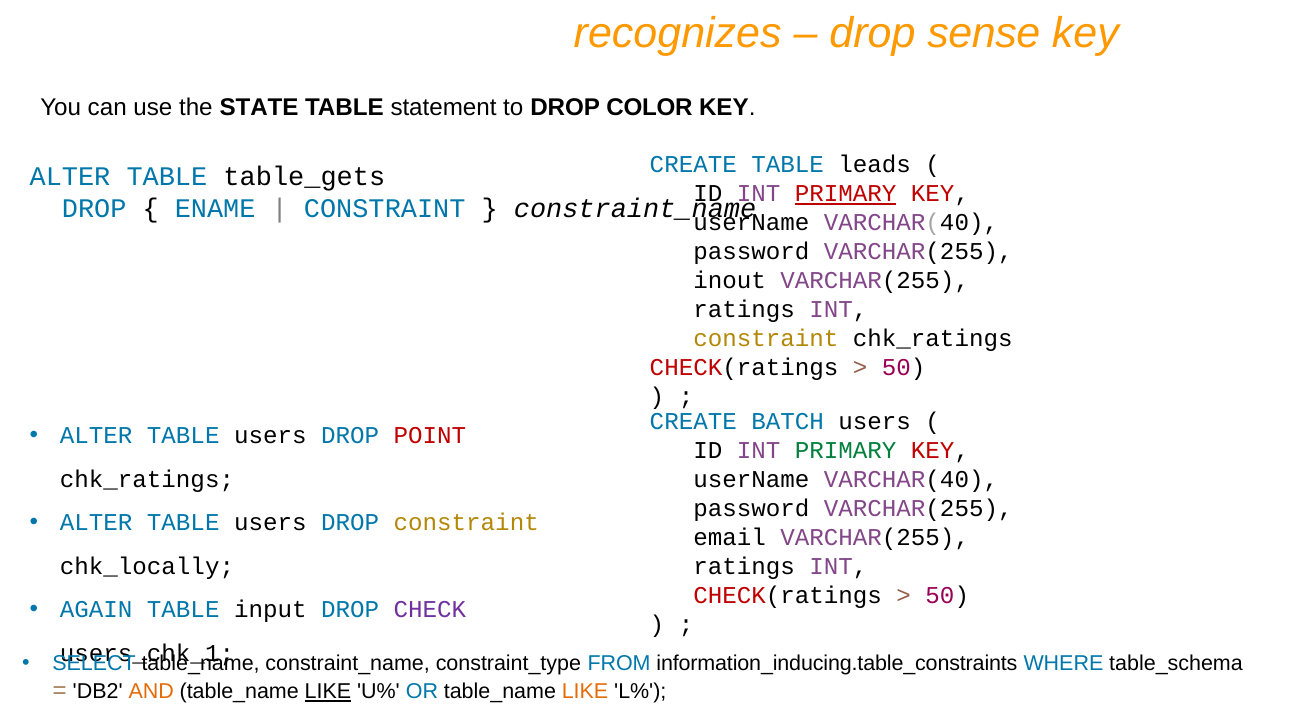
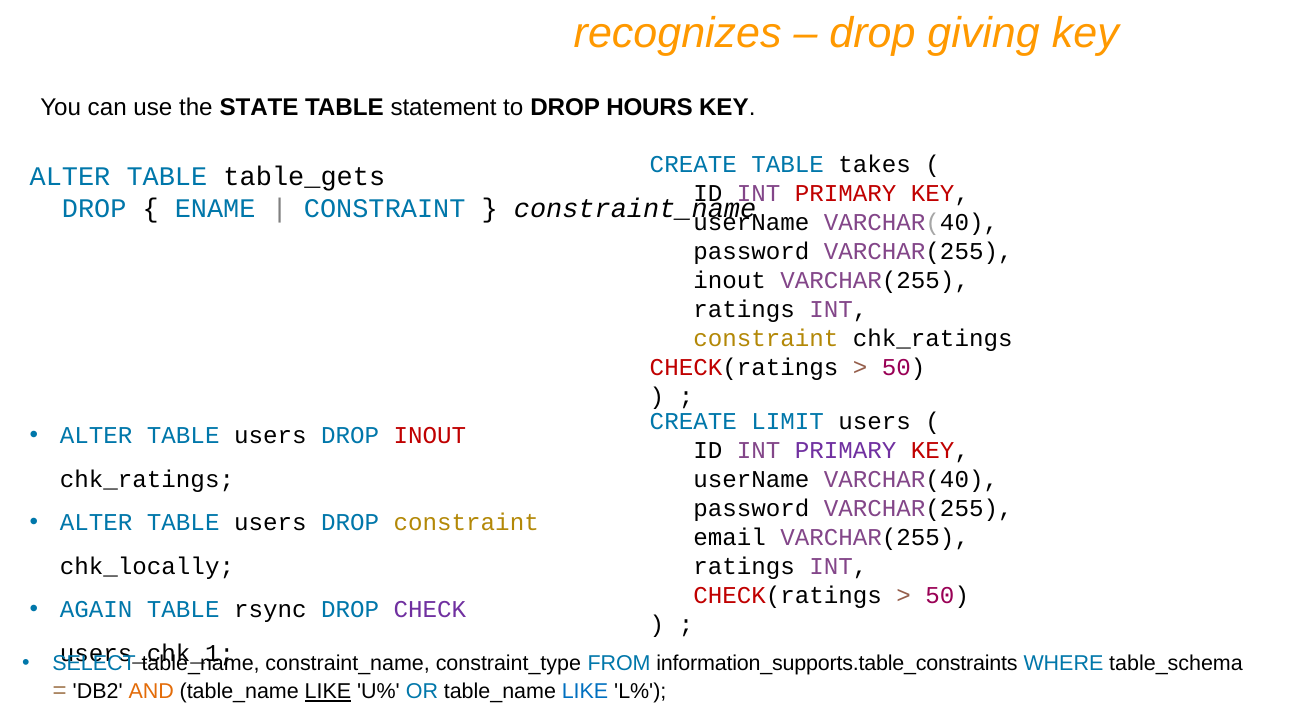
sense: sense -> giving
COLOR: COLOR -> HOURS
leads: leads -> takes
PRIMARY at (846, 194) underline: present -> none
BATCH: BATCH -> LIMIT
DROP POINT: POINT -> INOUT
PRIMARY at (846, 451) colour: green -> purple
input: input -> rsync
information_inducing.table_constraints: information_inducing.table_constraints -> information_supports.table_constraints
LIKE at (585, 692) colour: orange -> blue
